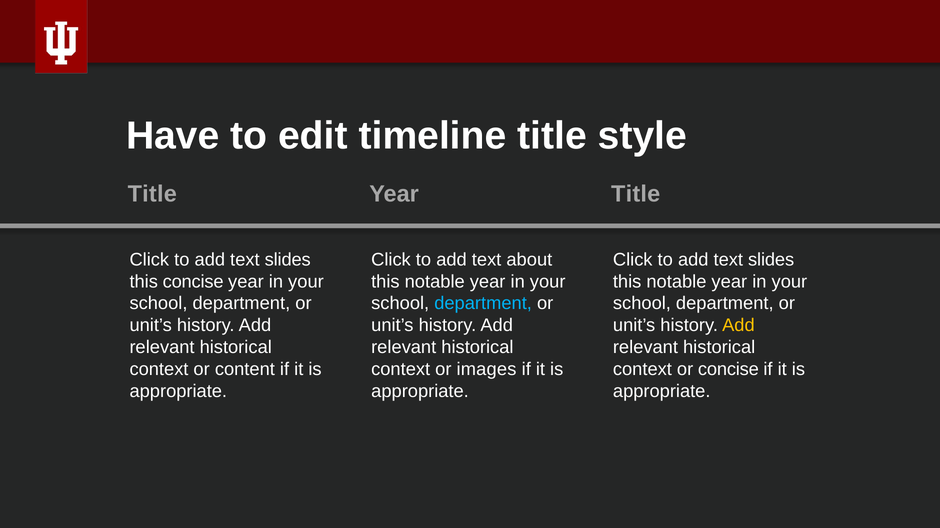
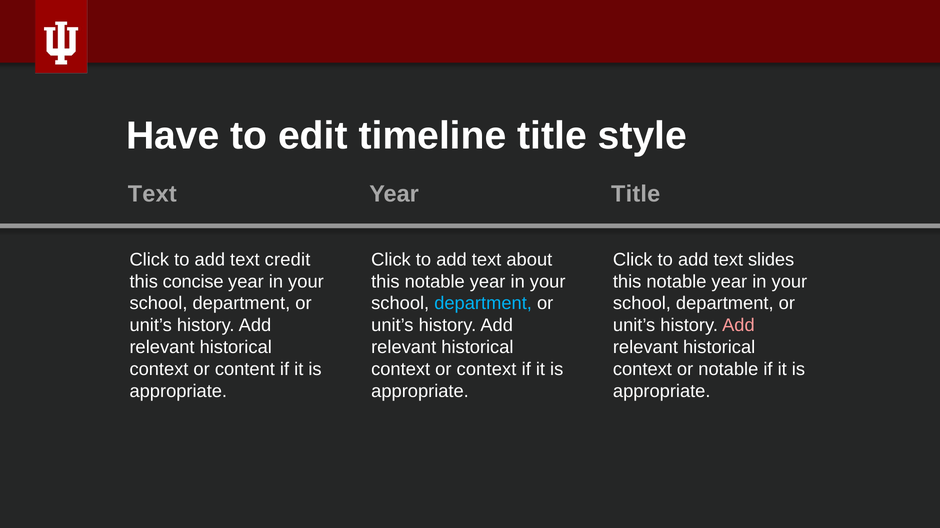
Title at (152, 194): Title -> Text
slides at (288, 260): slides -> credit
Add at (738, 326) colour: yellow -> pink
or images: images -> context
or concise: concise -> notable
